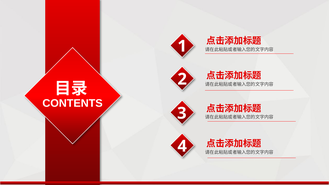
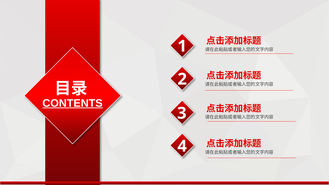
CONTENTS underline: none -> present
